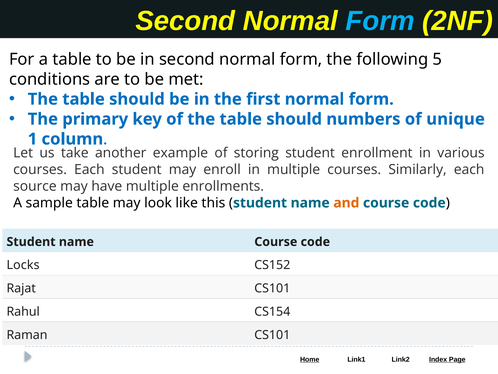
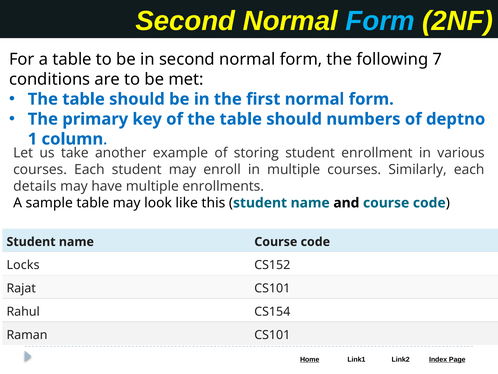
5: 5 -> 7
unique: unique -> deptno
source: source -> details
and colour: orange -> black
